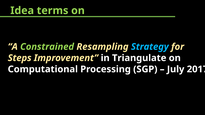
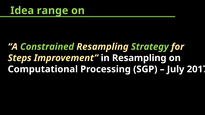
terms: terms -> range
Strategy colour: light blue -> light green
in Triangulate: Triangulate -> Resampling
